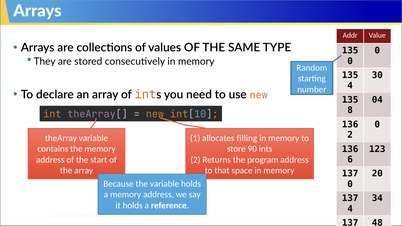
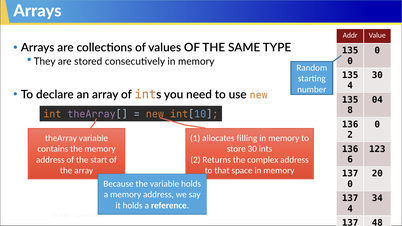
store 90: 90 -> 30
program: program -> complex
